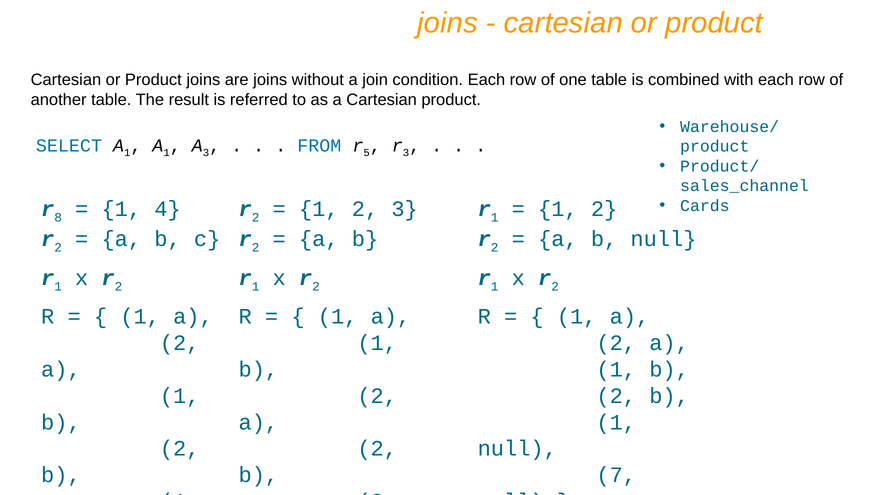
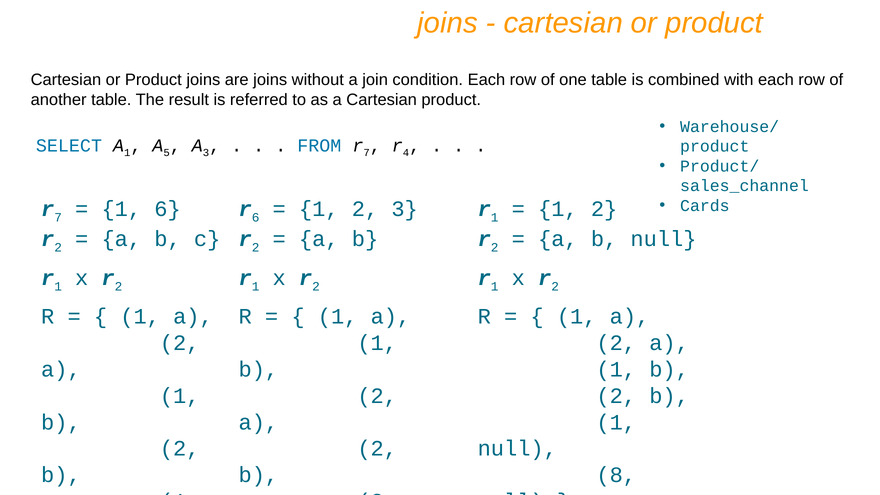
1 at (167, 153): 1 -> 5
FROM r 5: 5 -> 7
r 3: 3 -> 4
8 at (58, 218): 8 -> 7
1 4: 4 -> 6
2 at (256, 218): 2 -> 6
7: 7 -> 8
